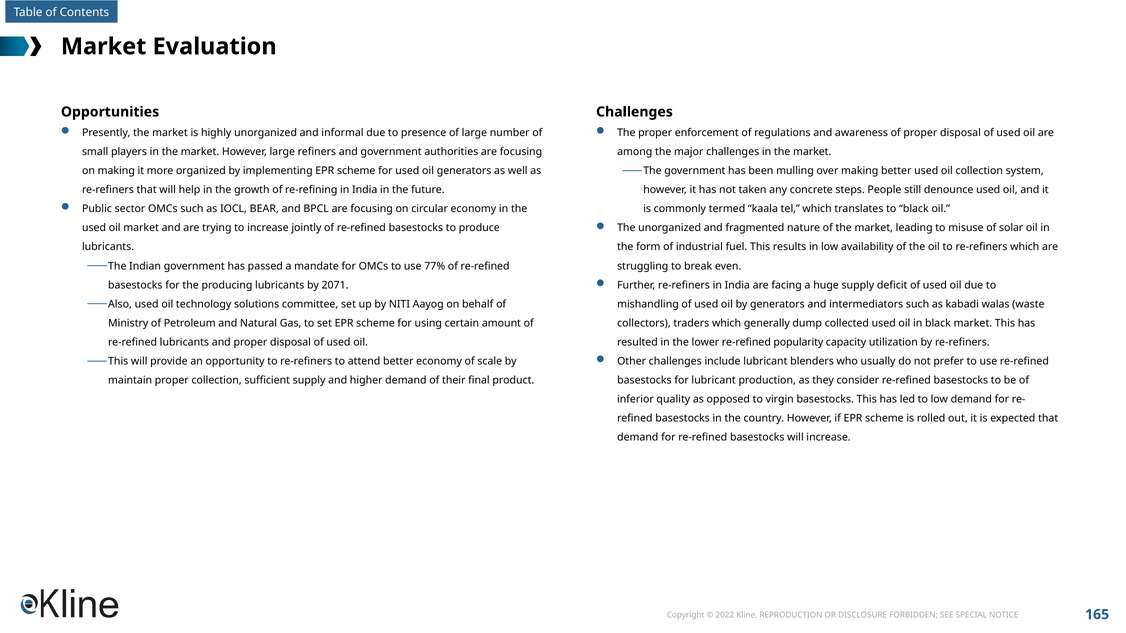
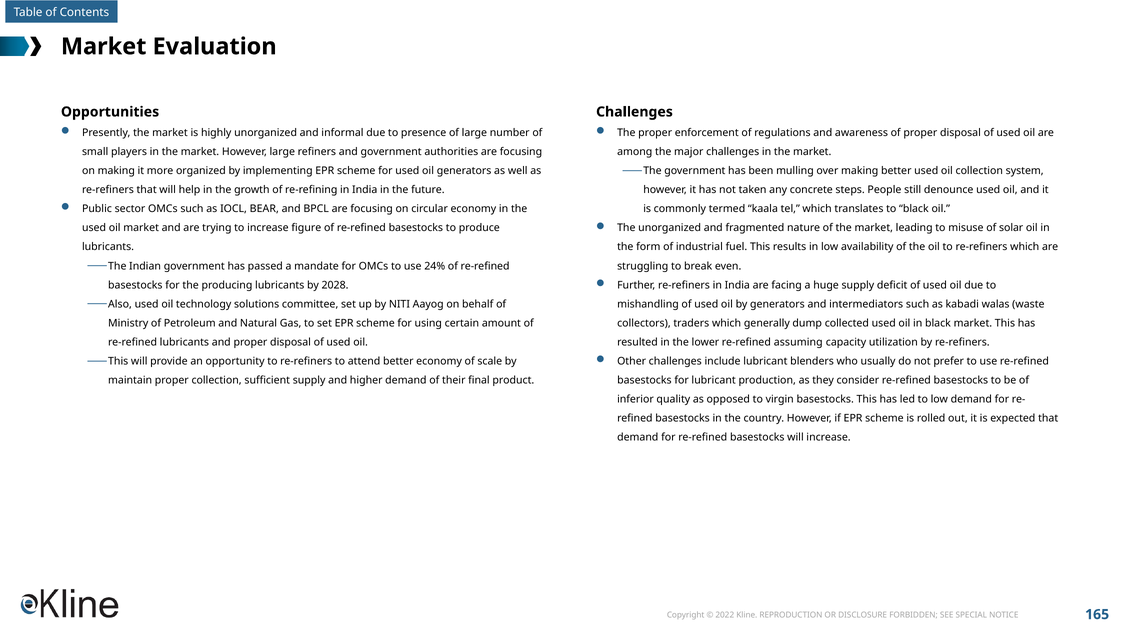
jointly: jointly -> figure
77%: 77% -> 24%
2071: 2071 -> 2028
popularity: popularity -> assuming
